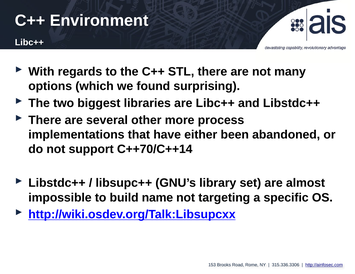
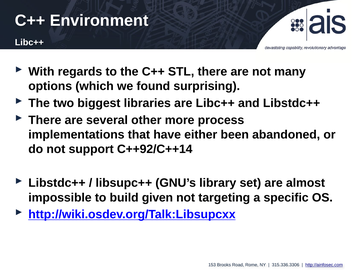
C++70/C++14: C++70/C++14 -> C++92/C++14
name: name -> given
